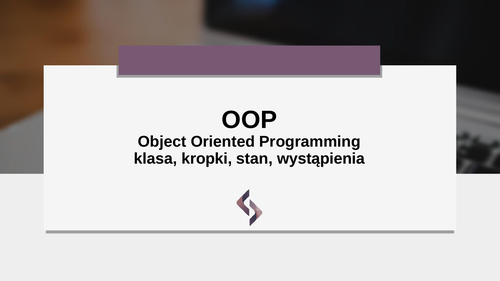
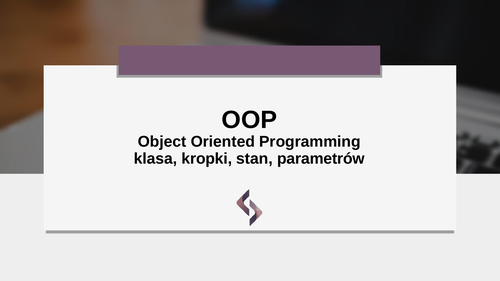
wystąpienia: wystąpienia -> parametrów
